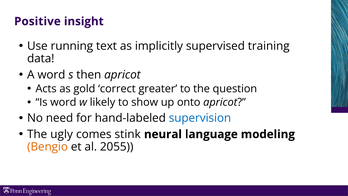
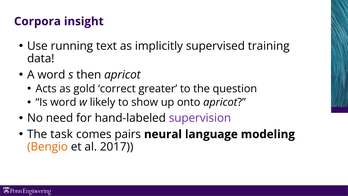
Positive: Positive -> Corpora
supervision colour: blue -> purple
ugly: ugly -> task
stink: stink -> pairs
2055: 2055 -> 2017
